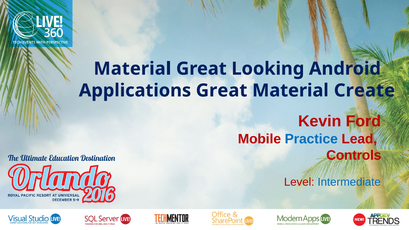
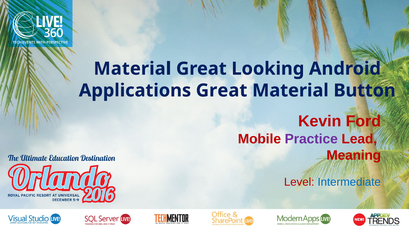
Create: Create -> Button
Practice colour: blue -> purple
Controls: Controls -> Meaning
